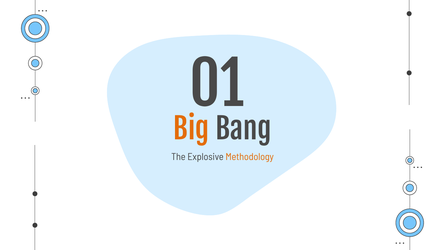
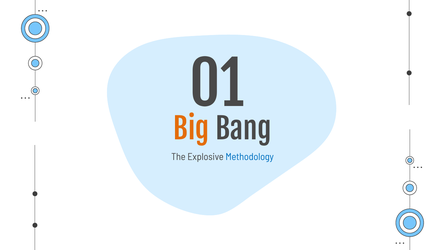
Methodology colour: orange -> blue
